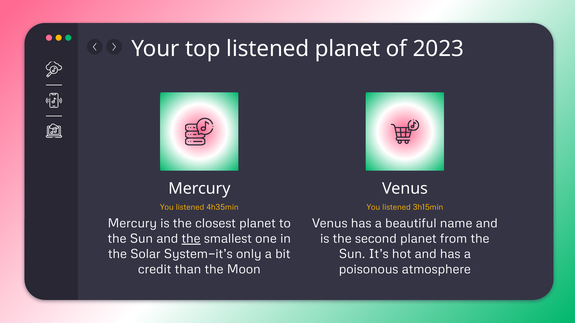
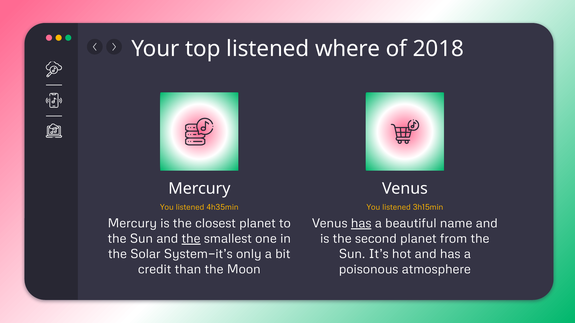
listened planet: planet -> where
2023: 2023 -> 2018
has at (361, 224) underline: none -> present
